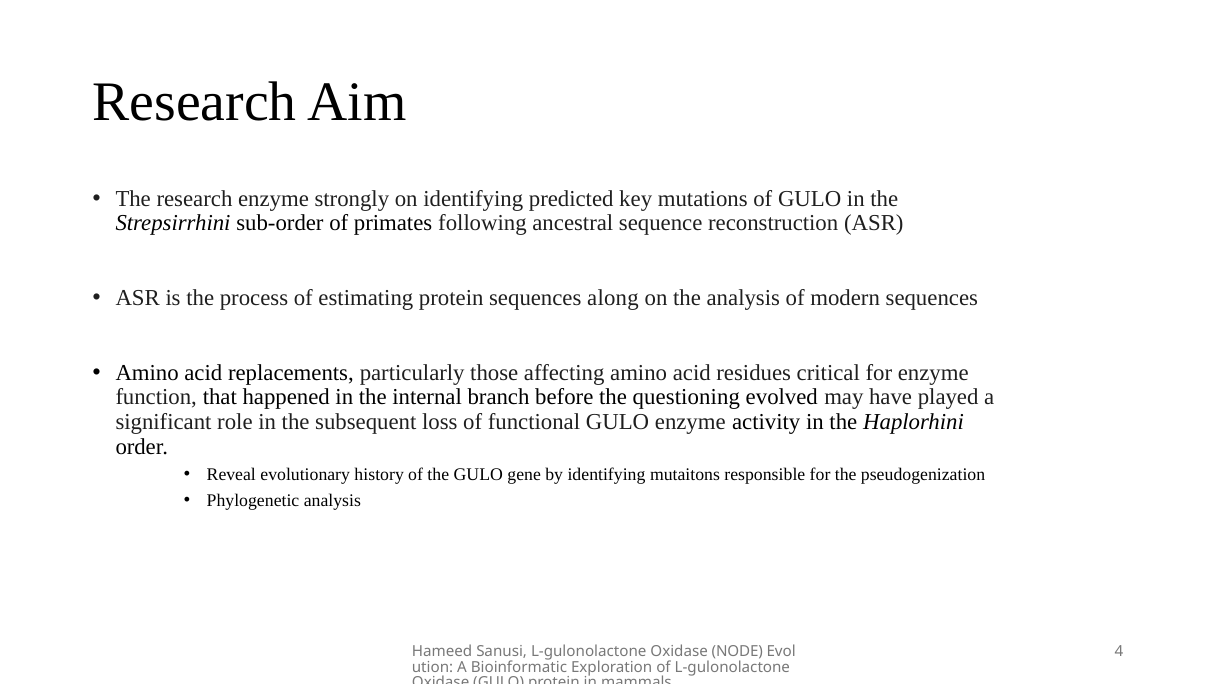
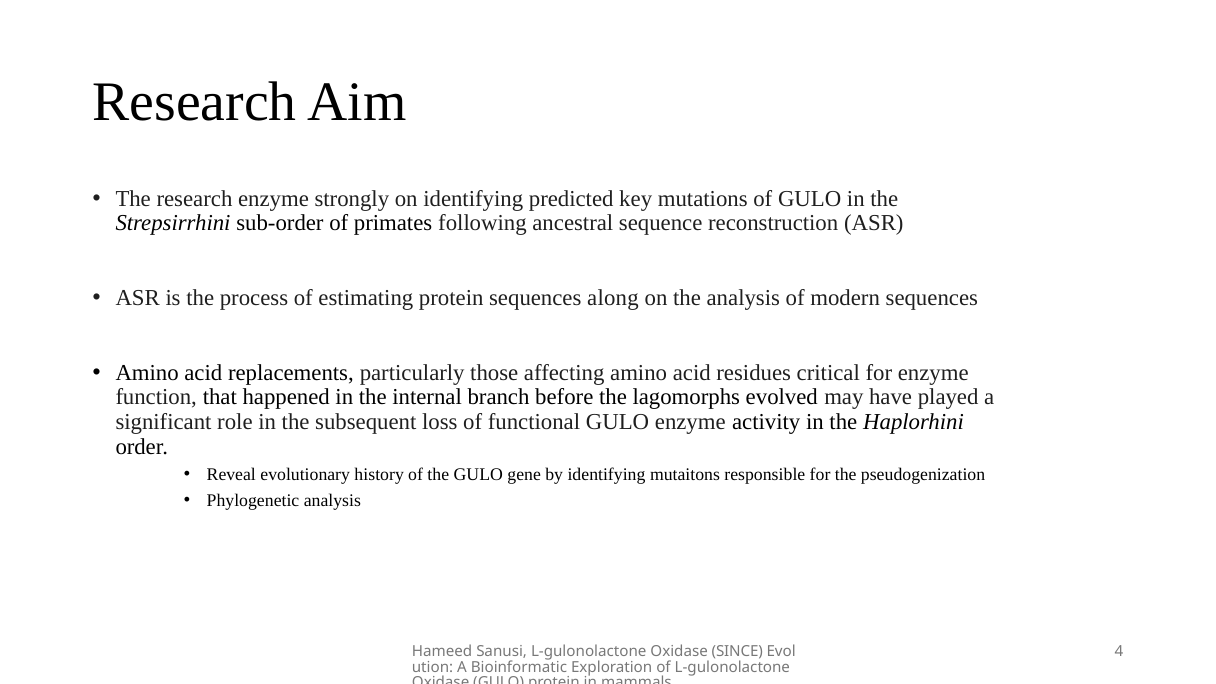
questioning: questioning -> lagomorphs
NODE: NODE -> SINCE
